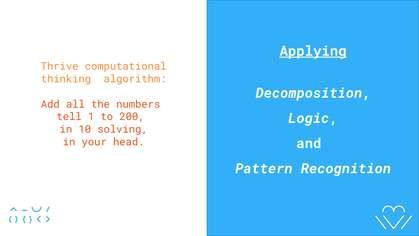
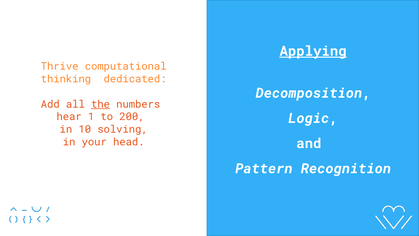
algorithm: algorithm -> dedicated
the underline: none -> present
tell: tell -> hear
